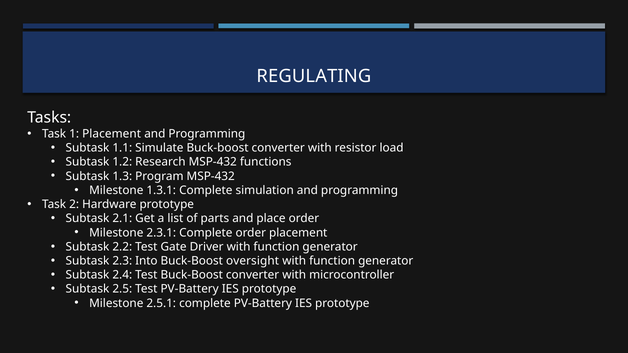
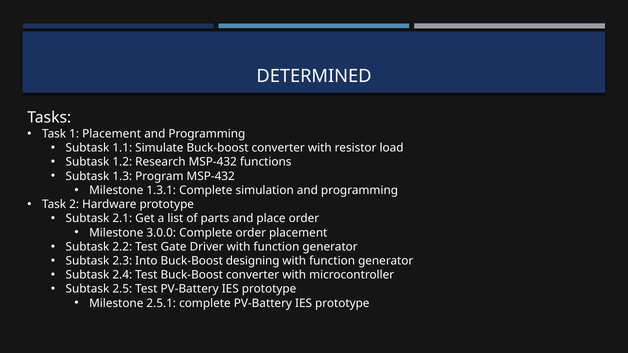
REGULATING: REGULATING -> DETERMINED
2.3.1: 2.3.1 -> 3.0.0
oversight: oversight -> designing
